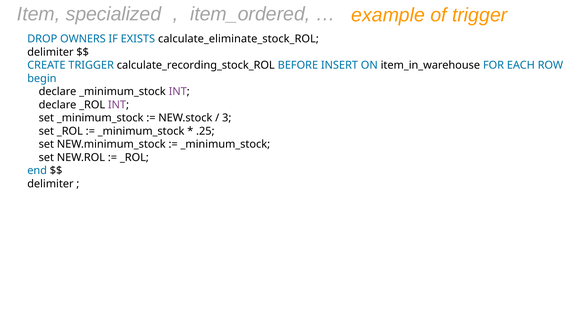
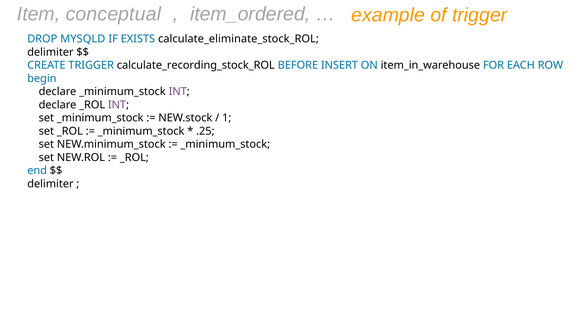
specialized: specialized -> conceptual
OWNERS: OWNERS -> MYSQLD
3: 3 -> 1
